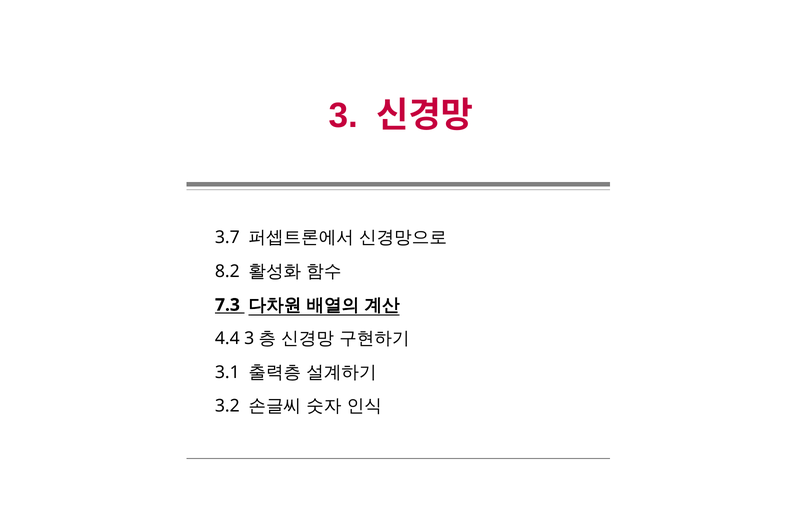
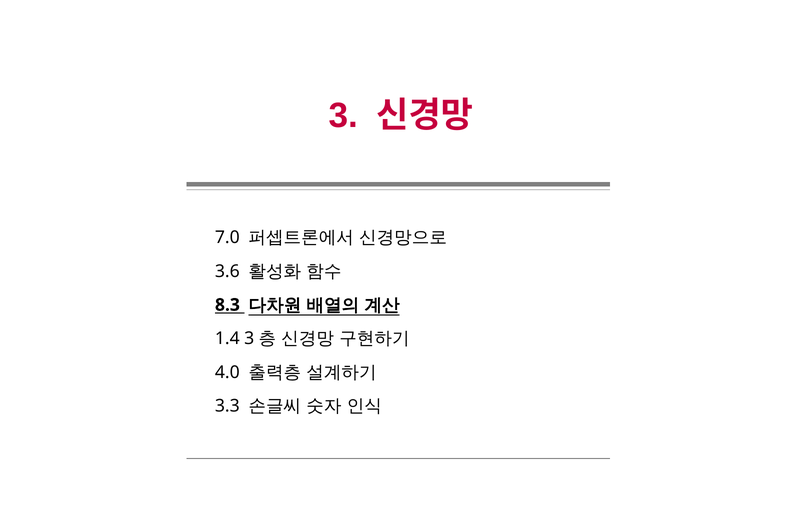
3.7: 3.7 -> 7.0
8.2: 8.2 -> 3.6
7.3: 7.3 -> 8.3
4.4: 4.4 -> 1.4
3.1: 3.1 -> 4.0
3.2: 3.2 -> 3.3
